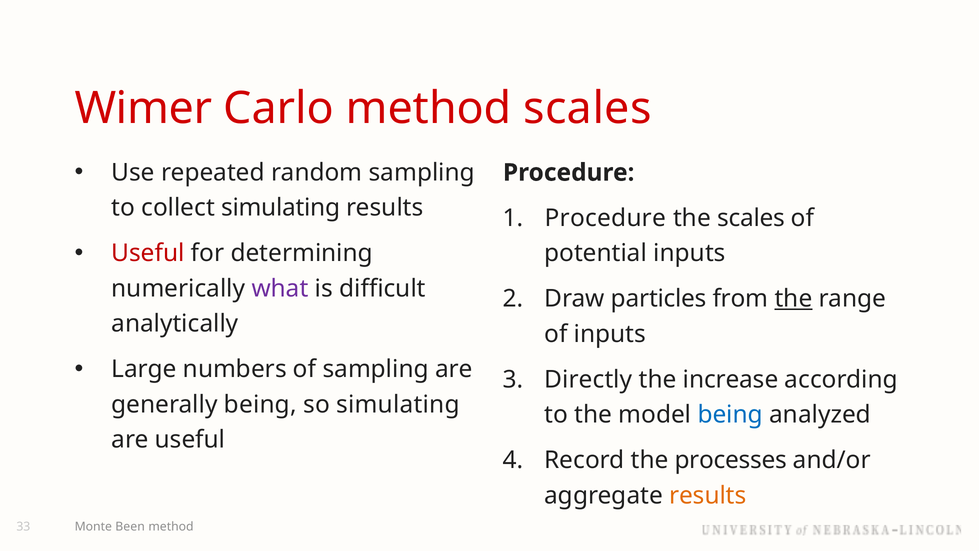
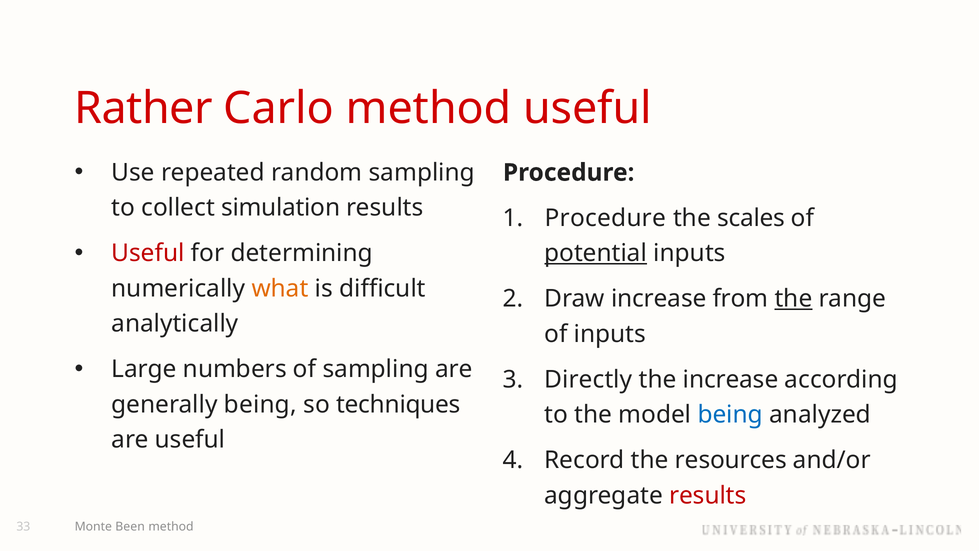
Wimer: Wimer -> Rather
method scales: scales -> useful
collect simulating: simulating -> simulation
potential underline: none -> present
what colour: purple -> orange
Draw particles: particles -> increase
so simulating: simulating -> techniques
processes: processes -> resources
results at (708, 495) colour: orange -> red
